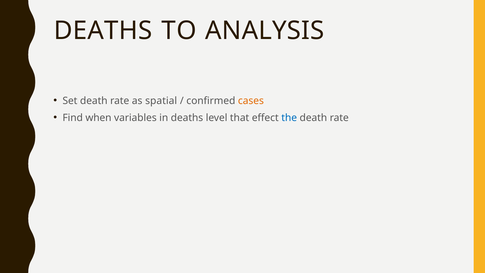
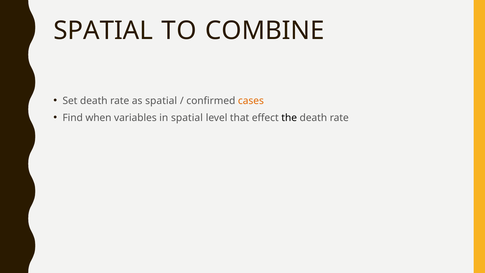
DEATHS at (103, 31): DEATHS -> SPATIAL
ANALYSIS: ANALYSIS -> COMBINE
in deaths: deaths -> spatial
the colour: blue -> black
